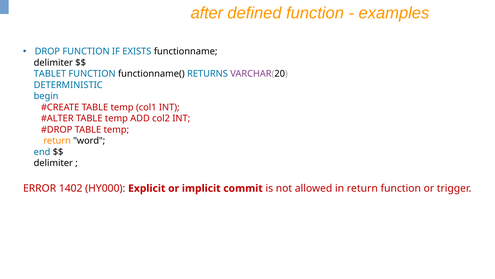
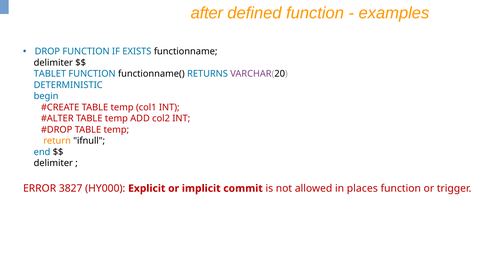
word: word -> ifnull
1402: 1402 -> 3827
in return: return -> places
